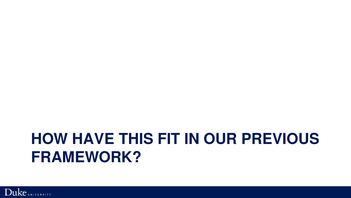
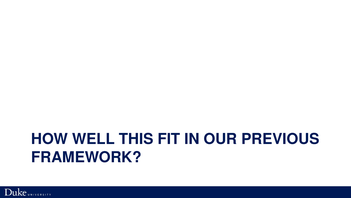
HAVE: HAVE -> WELL
